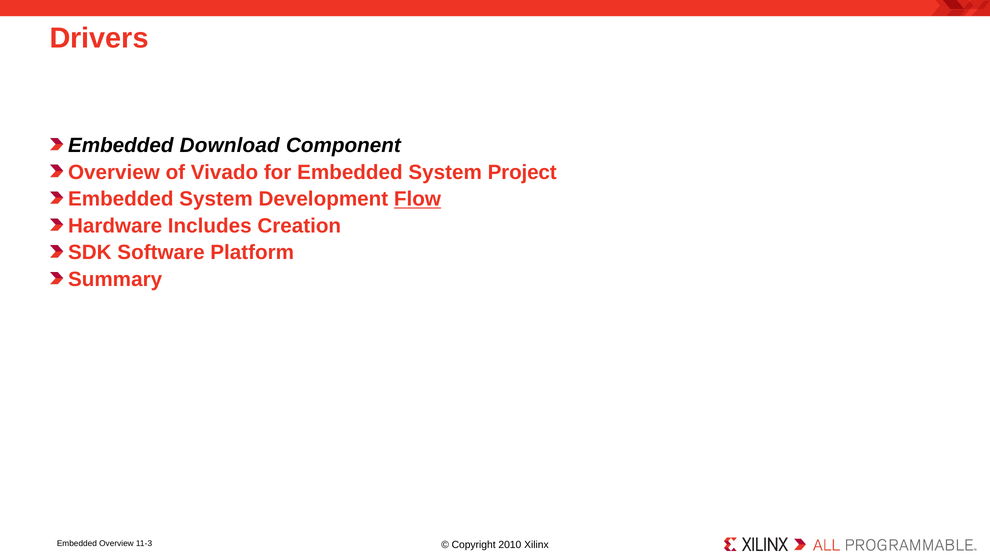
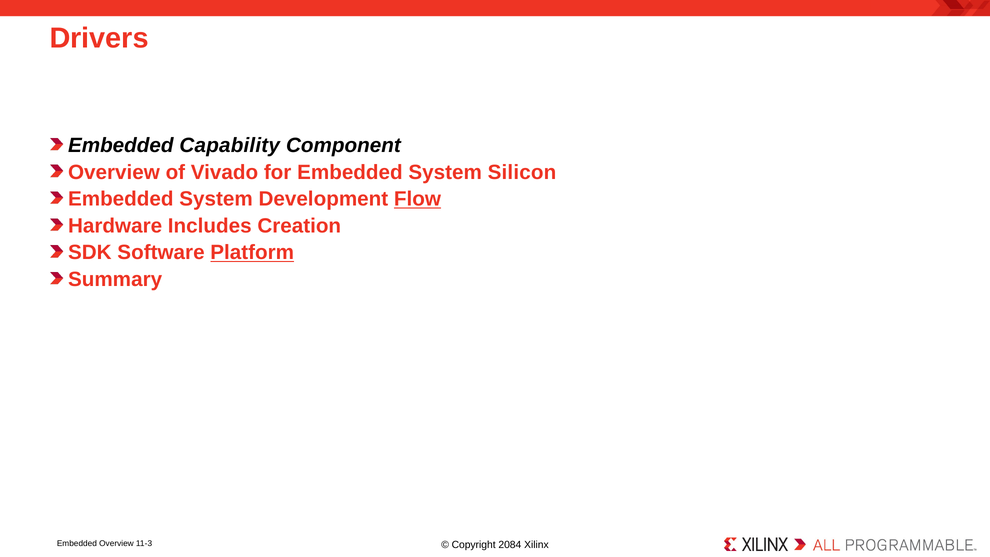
Download: Download -> Capability
Project: Project -> Silicon
Platform underline: none -> present
2010: 2010 -> 2084
